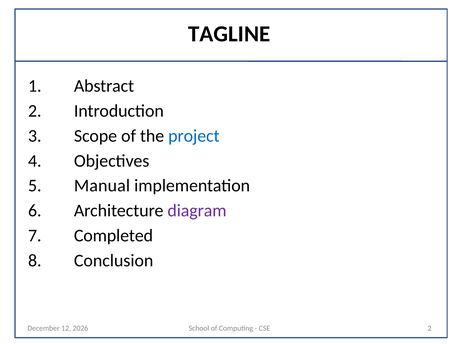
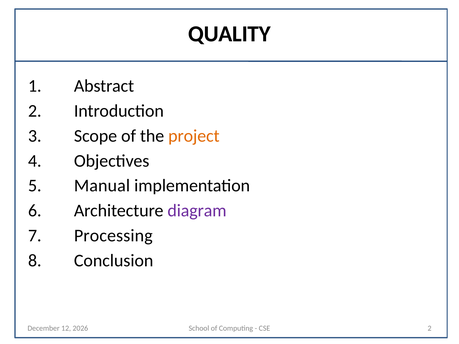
TAGLINE: TAGLINE -> QUALITY
project colour: blue -> orange
Completed: Completed -> Processing
